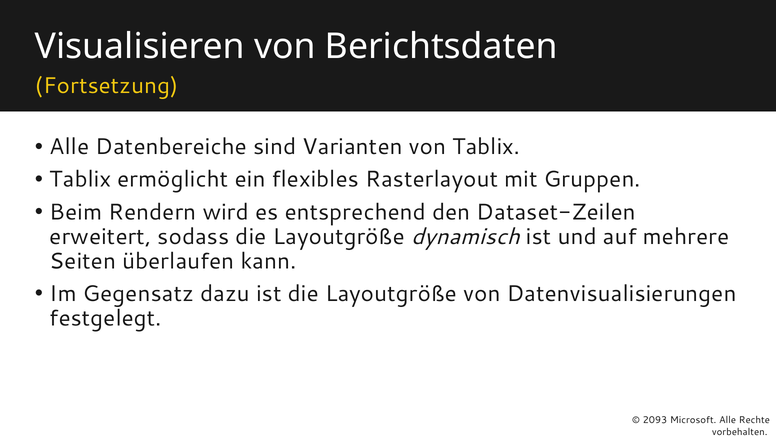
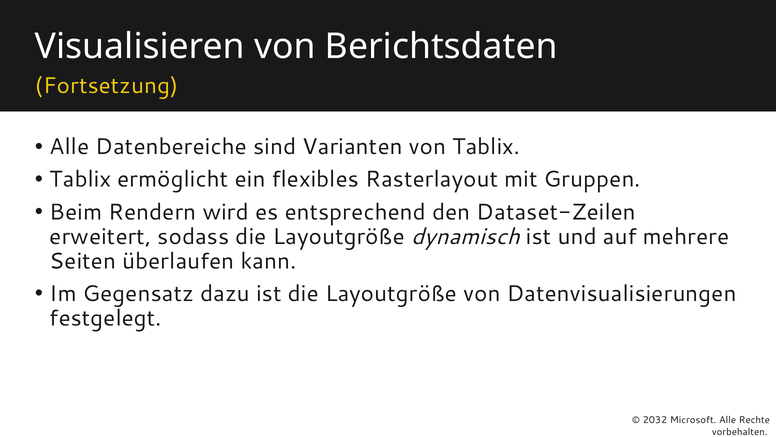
2093: 2093 -> 2032
